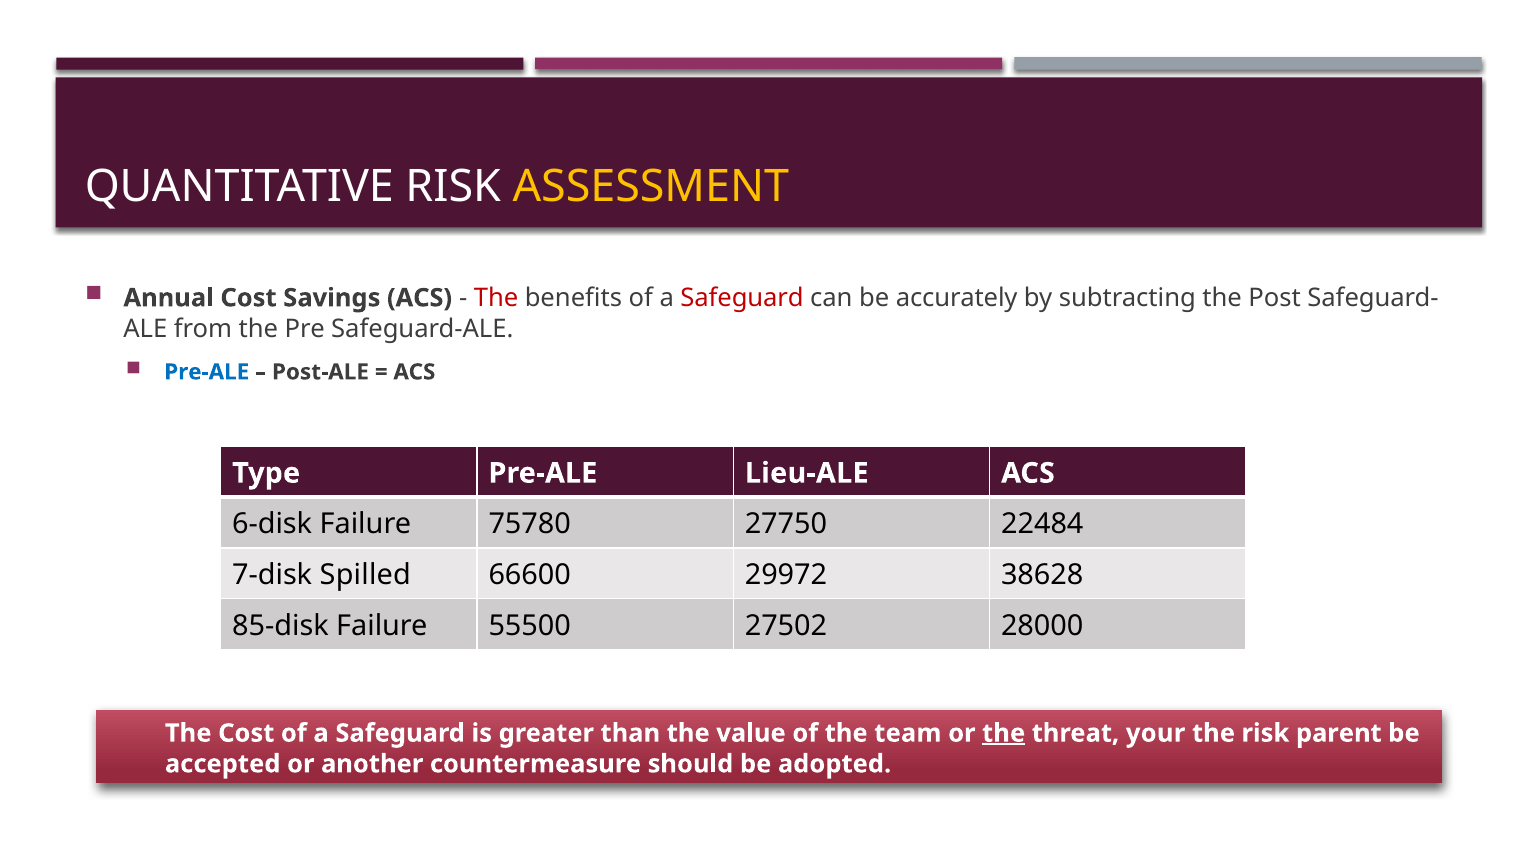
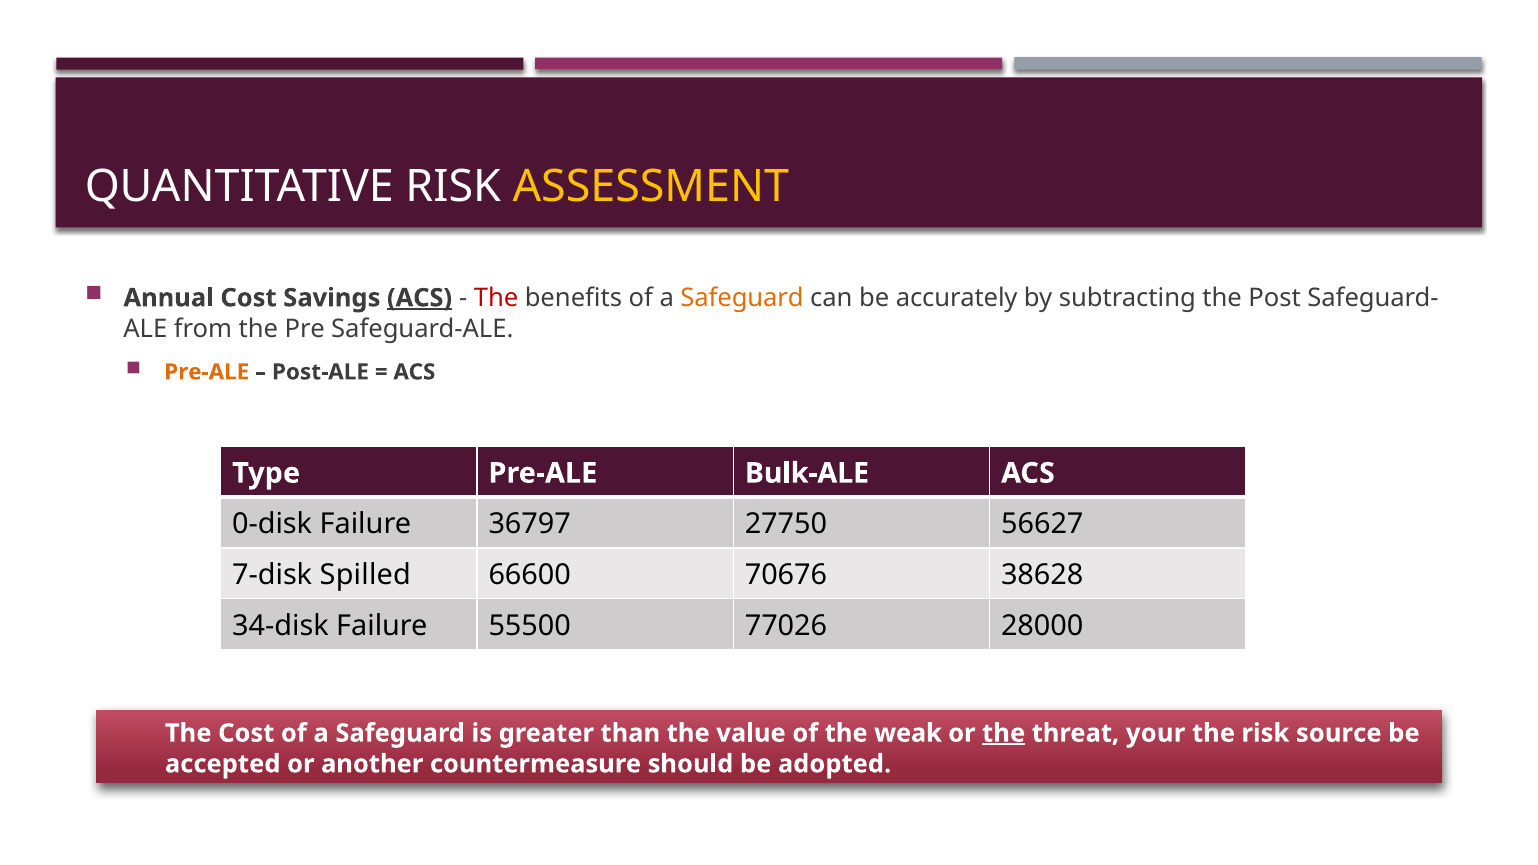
ACS at (420, 298) underline: none -> present
Safeguard at (742, 298) colour: red -> orange
Pre-ALE at (207, 372) colour: blue -> orange
Lieu-ALE: Lieu-ALE -> Bulk-ALE
6-disk: 6-disk -> 0-disk
75780: 75780 -> 36797
22484: 22484 -> 56627
29972: 29972 -> 70676
85-disk: 85-disk -> 34-disk
27502: 27502 -> 77026
team: team -> weak
parent: parent -> source
